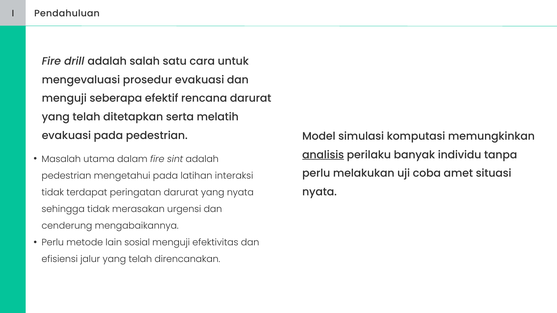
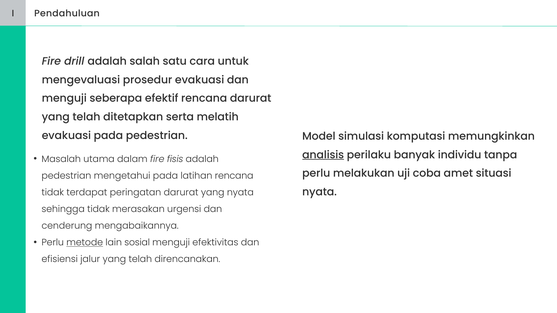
sint: sint -> fisis
latihan interaksi: interaksi -> rencana
metode underline: none -> present
